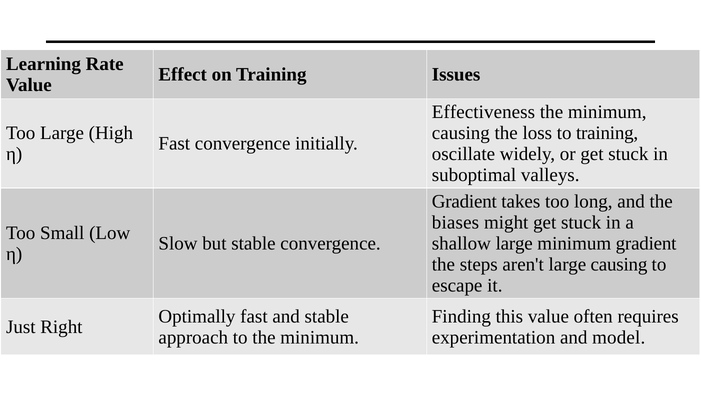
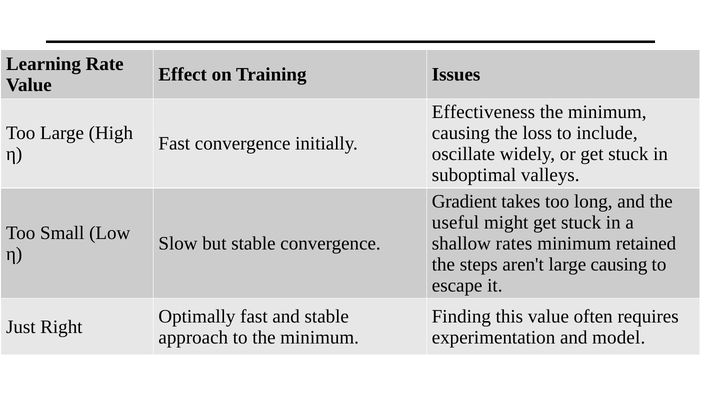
to training: training -> include
biases: biases -> useful
shallow large: large -> rates
minimum gradient: gradient -> retained
